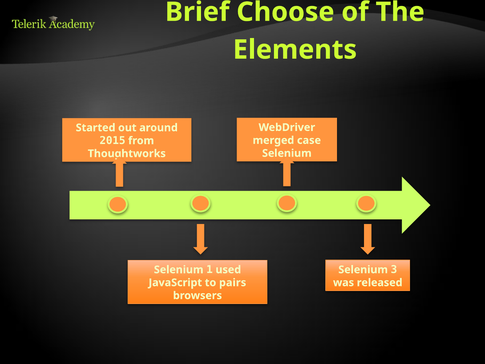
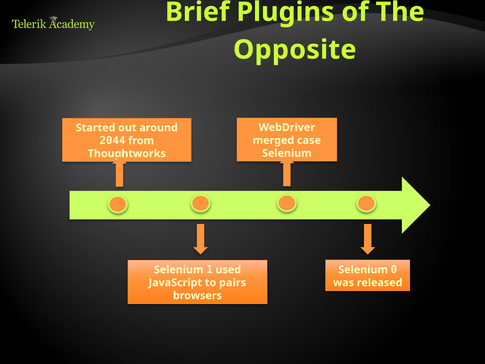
Choose: Choose -> Plugins
Elements: Elements -> Opposite
2015: 2015 -> 2044
3: 3 -> 0
